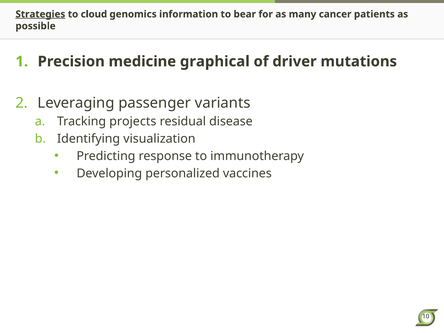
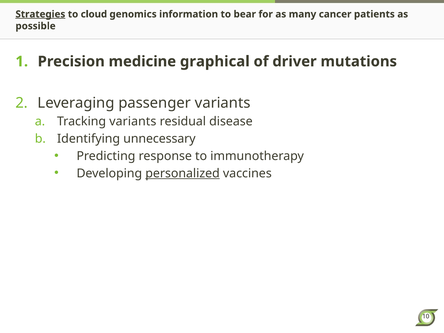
Tracking projects: projects -> variants
visualization: visualization -> unnecessary
personalized underline: none -> present
